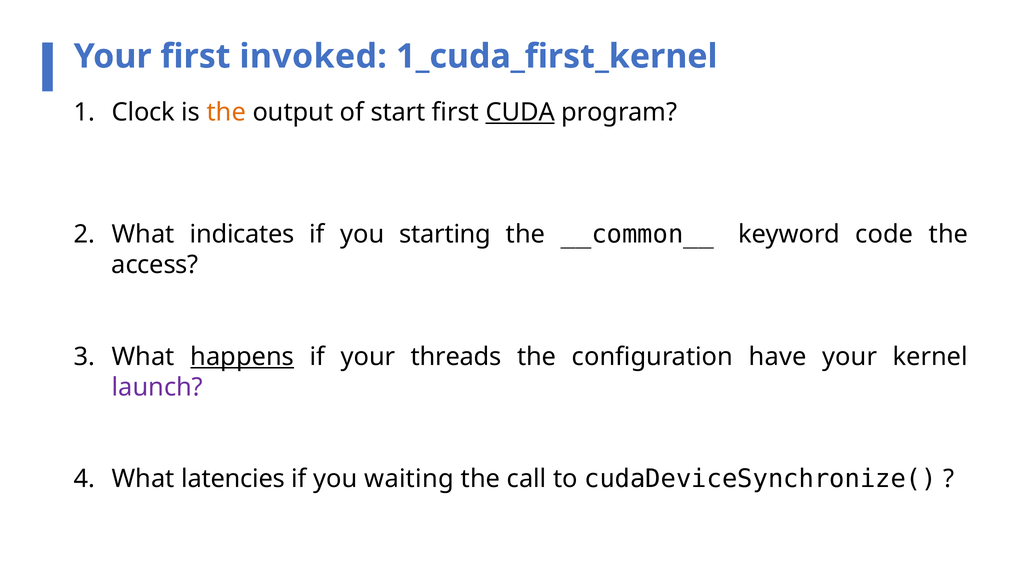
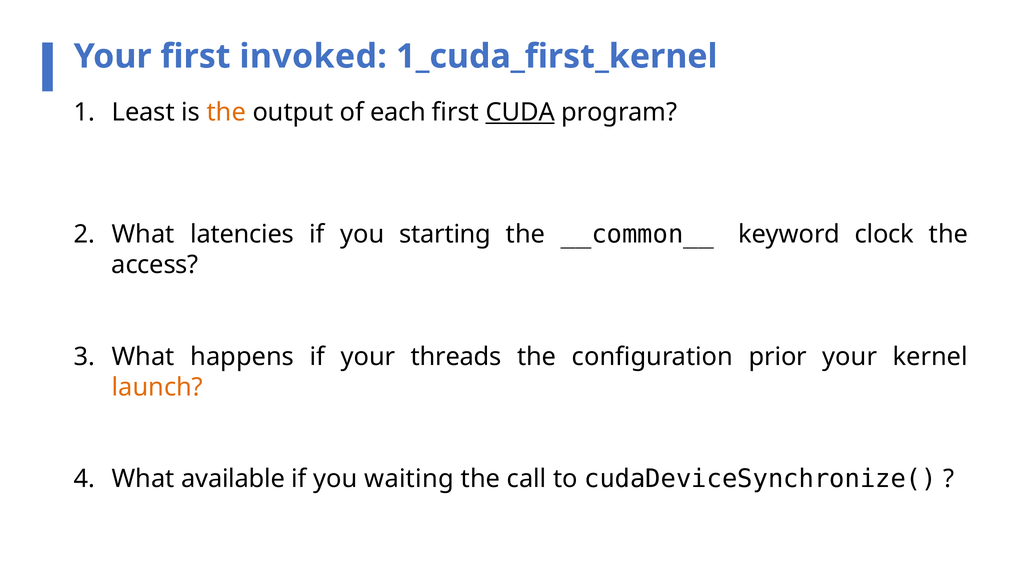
Clock: Clock -> Least
start: start -> each
indicates: indicates -> latencies
code: code -> clock
happens underline: present -> none
have: have -> prior
launch colour: purple -> orange
latencies: latencies -> available
